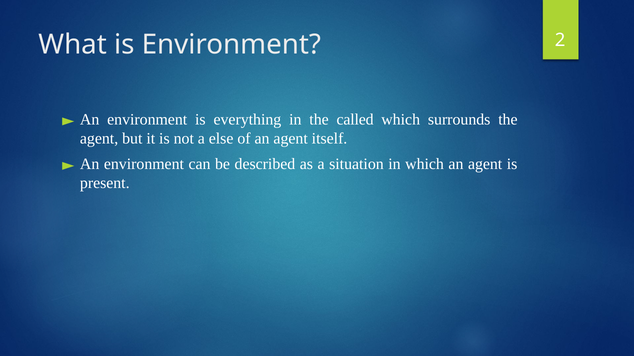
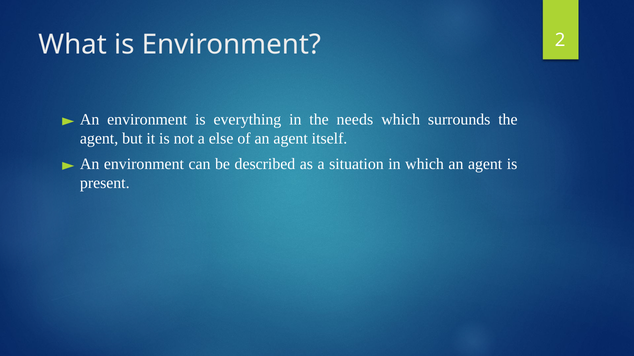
called: called -> needs
